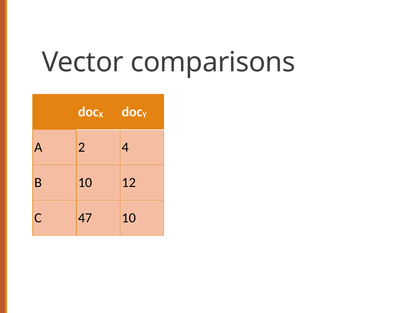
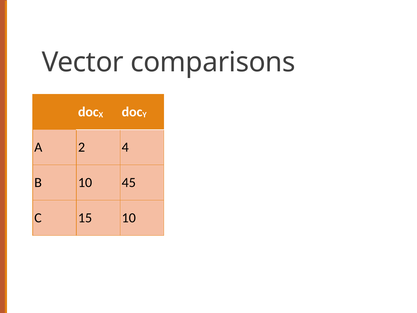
12: 12 -> 45
47: 47 -> 15
